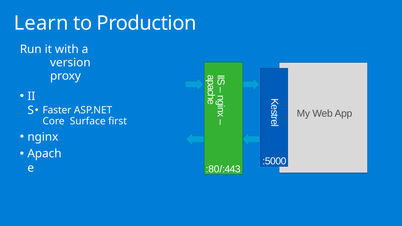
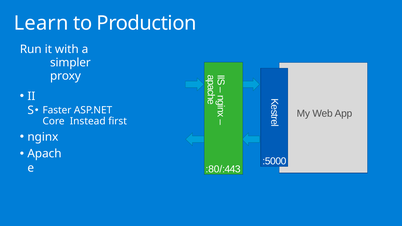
version: version -> simpler
Surface: Surface -> Instead
